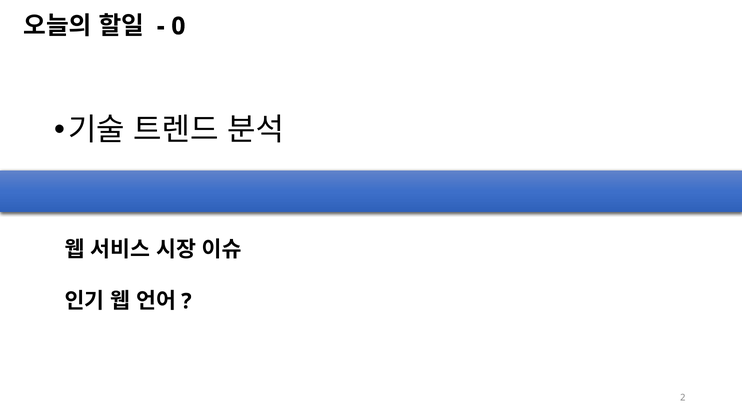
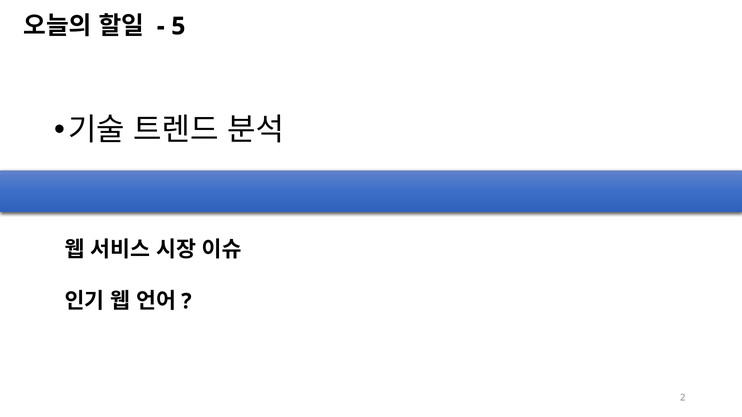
0: 0 -> 5
